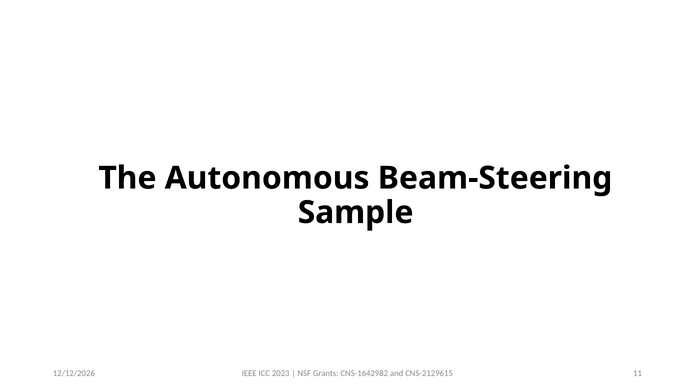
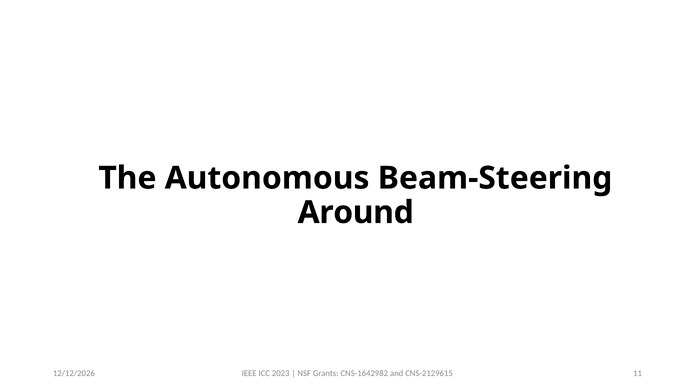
Sample: Sample -> Around
